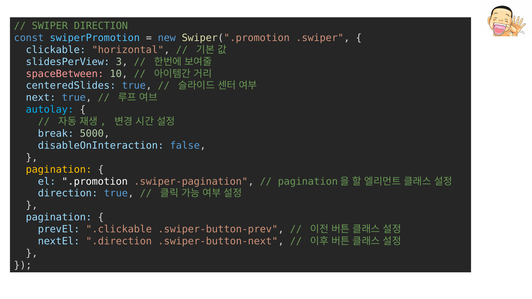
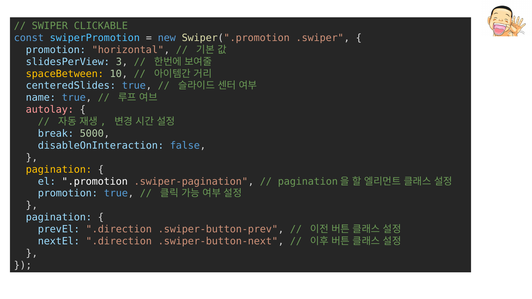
SWIPER DIRECTION: DIRECTION -> CLICKABLE
clickable at (56, 50): clickable -> promotion
spaceBetween colour: pink -> yellow
next: next -> name
autolay colour: light blue -> pink
direction at (68, 194): direction -> promotion
prevEl .clickable: .clickable -> .direction
